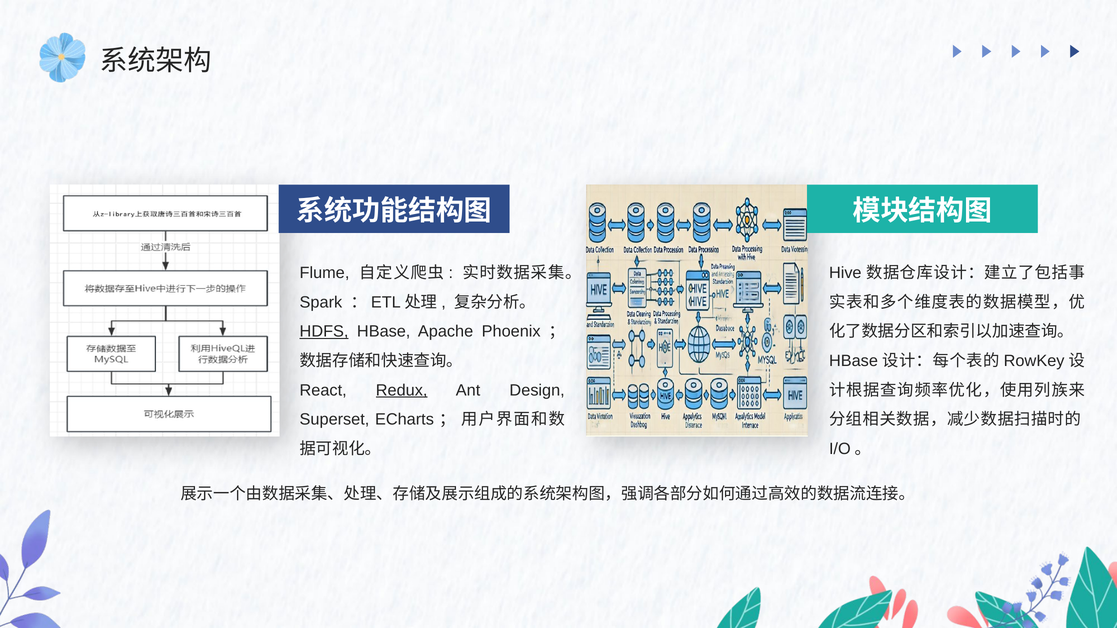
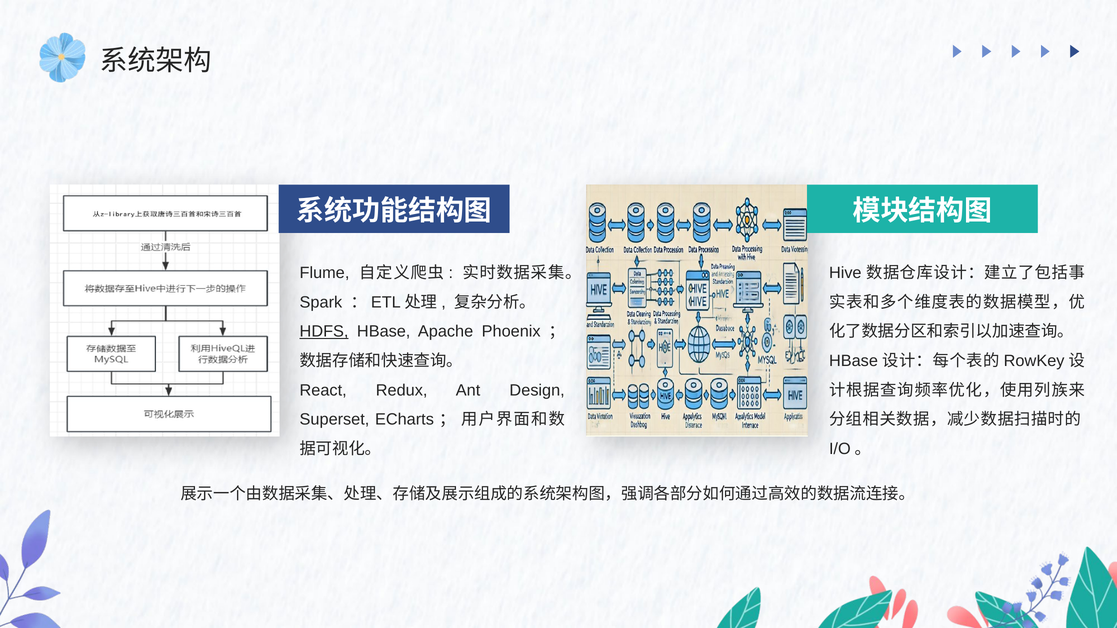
Redux underline: present -> none
